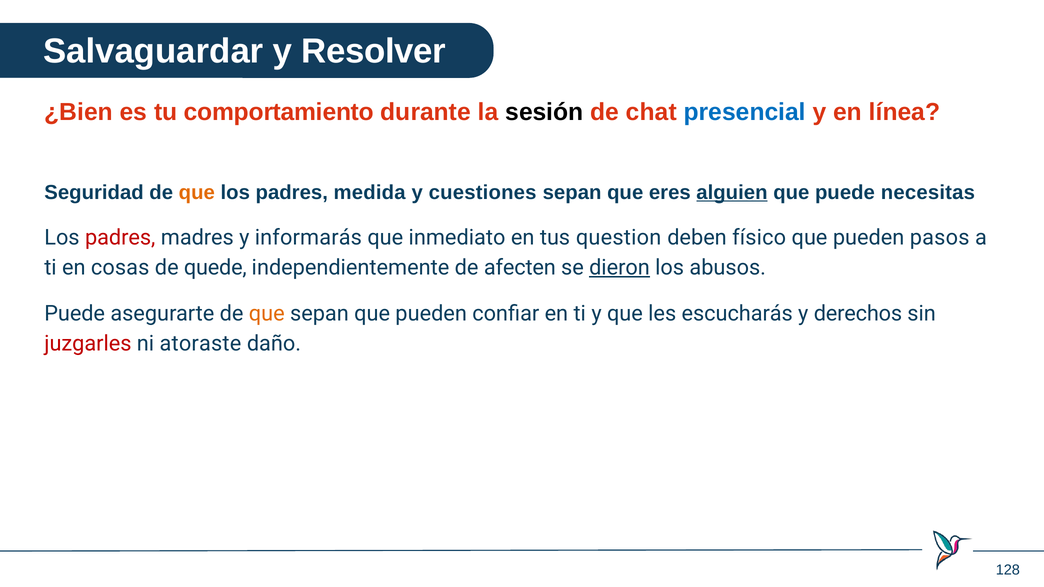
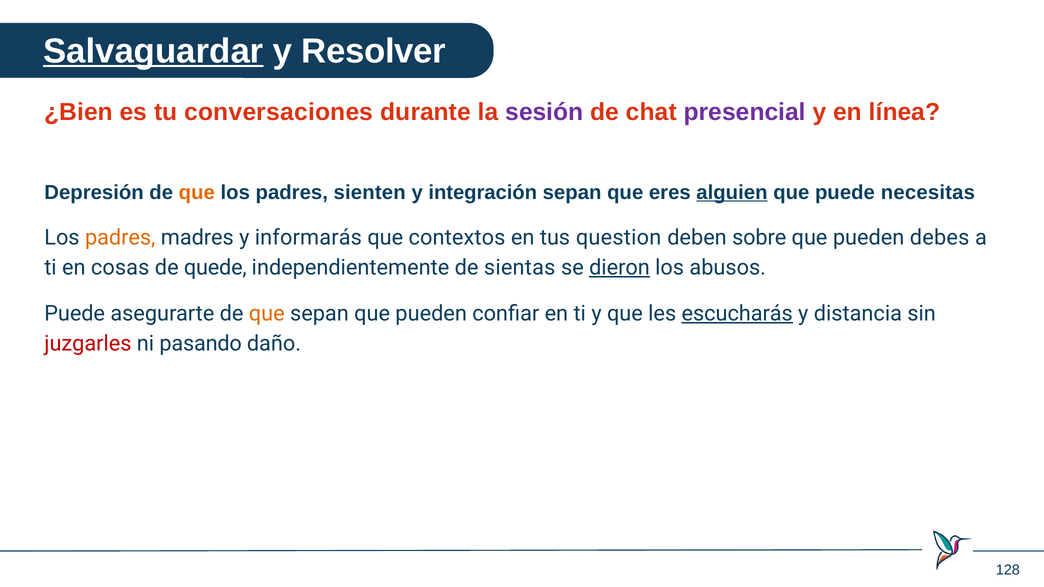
Salvaguardar underline: none -> present
comportamiento: comportamiento -> conversaciones
sesión colour: black -> purple
presencial colour: blue -> purple
Seguridad: Seguridad -> Depresión
medida: medida -> sienten
cuestiones: cuestiones -> integración
padres at (120, 238) colour: red -> orange
inmediato: inmediato -> contextos
físico: físico -> sobre
pasos: pasos -> debes
afecten: afecten -> sientas
escucharás underline: none -> present
derechos: derechos -> distancia
atoraste: atoraste -> pasando
